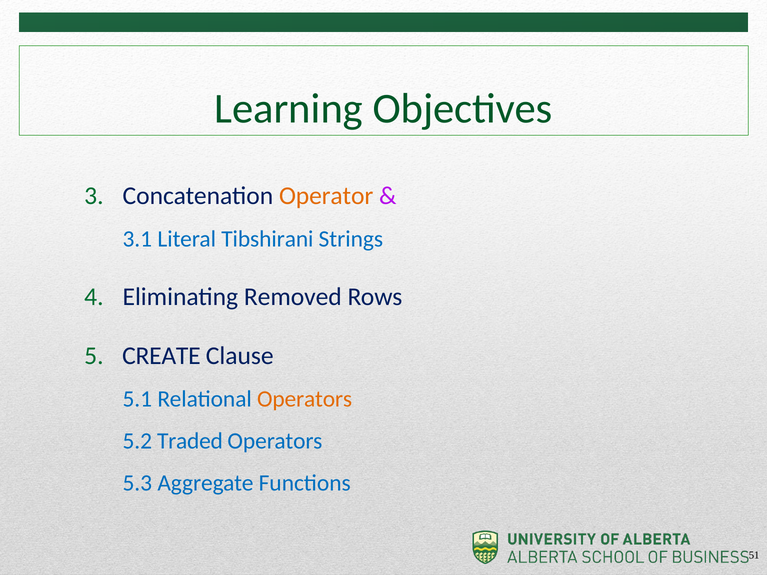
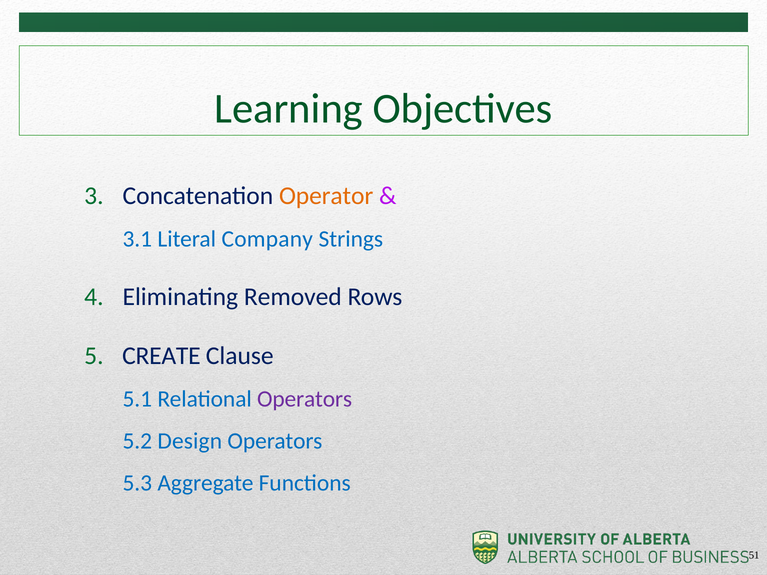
Tibshirani: Tibshirani -> Company
Operators at (305, 399) colour: orange -> purple
Traded: Traded -> Design
